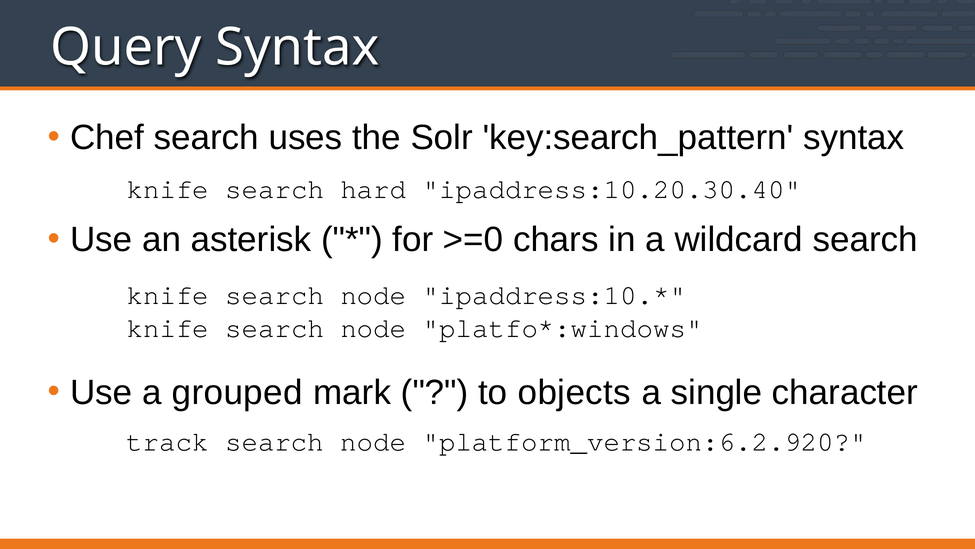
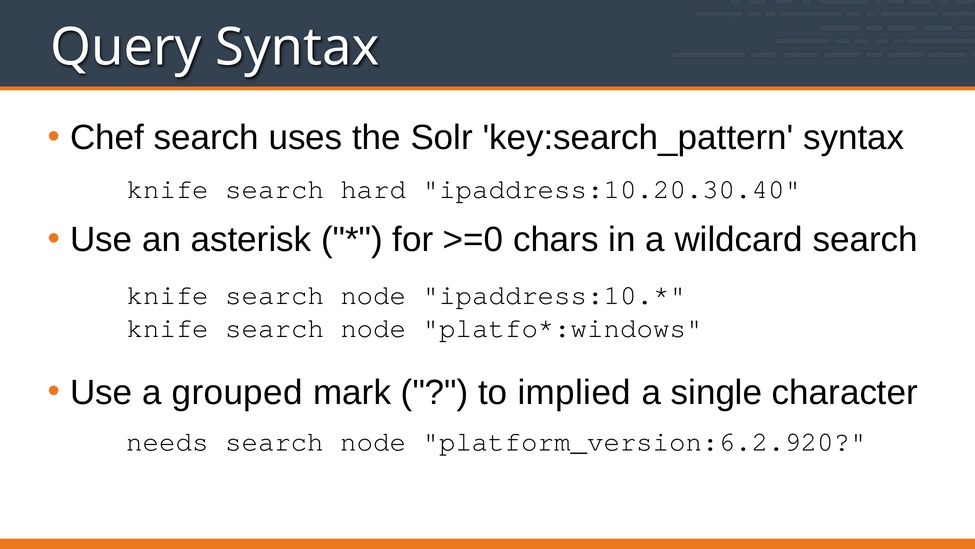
objects: objects -> implied
track: track -> needs
